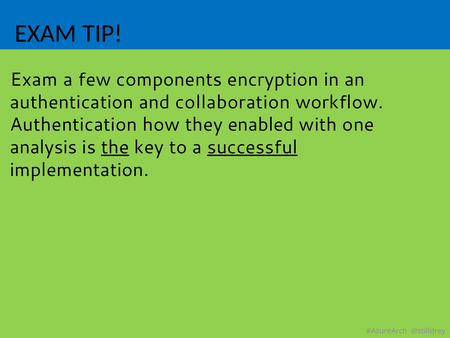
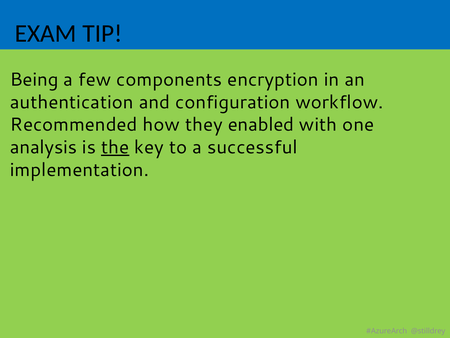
Exam at (34, 80): Exam -> Being
collaboration: collaboration -> configuration
Authentication at (74, 125): Authentication -> Recommended
successful underline: present -> none
